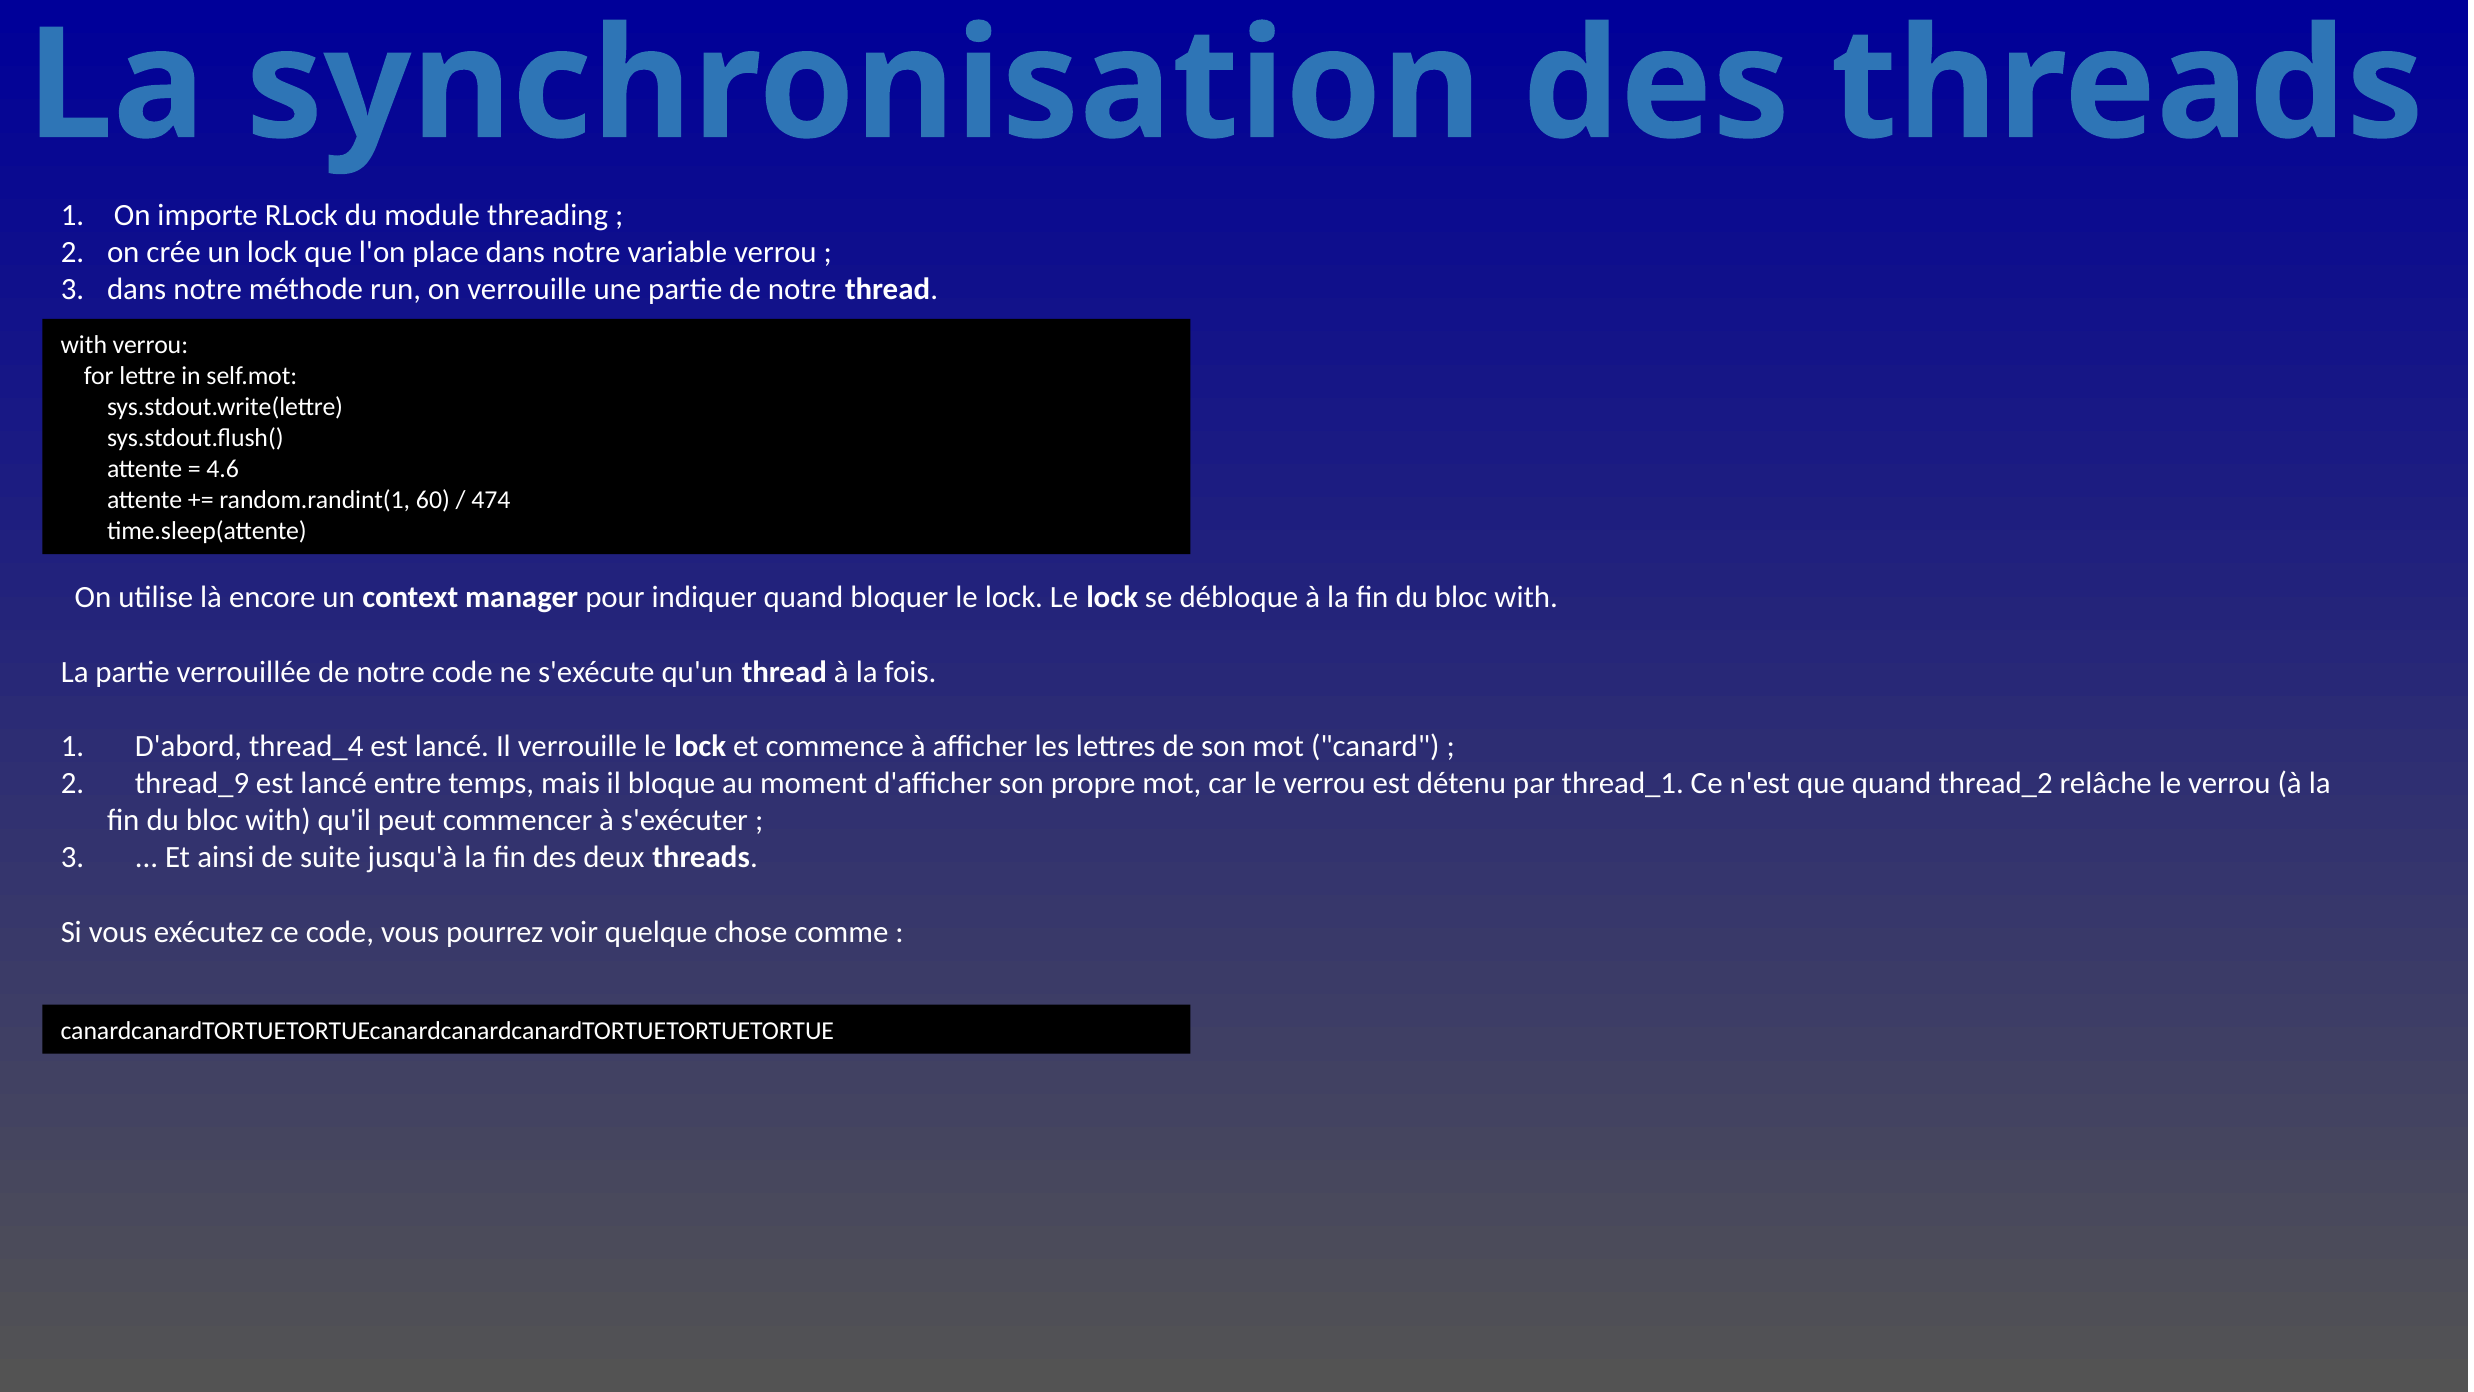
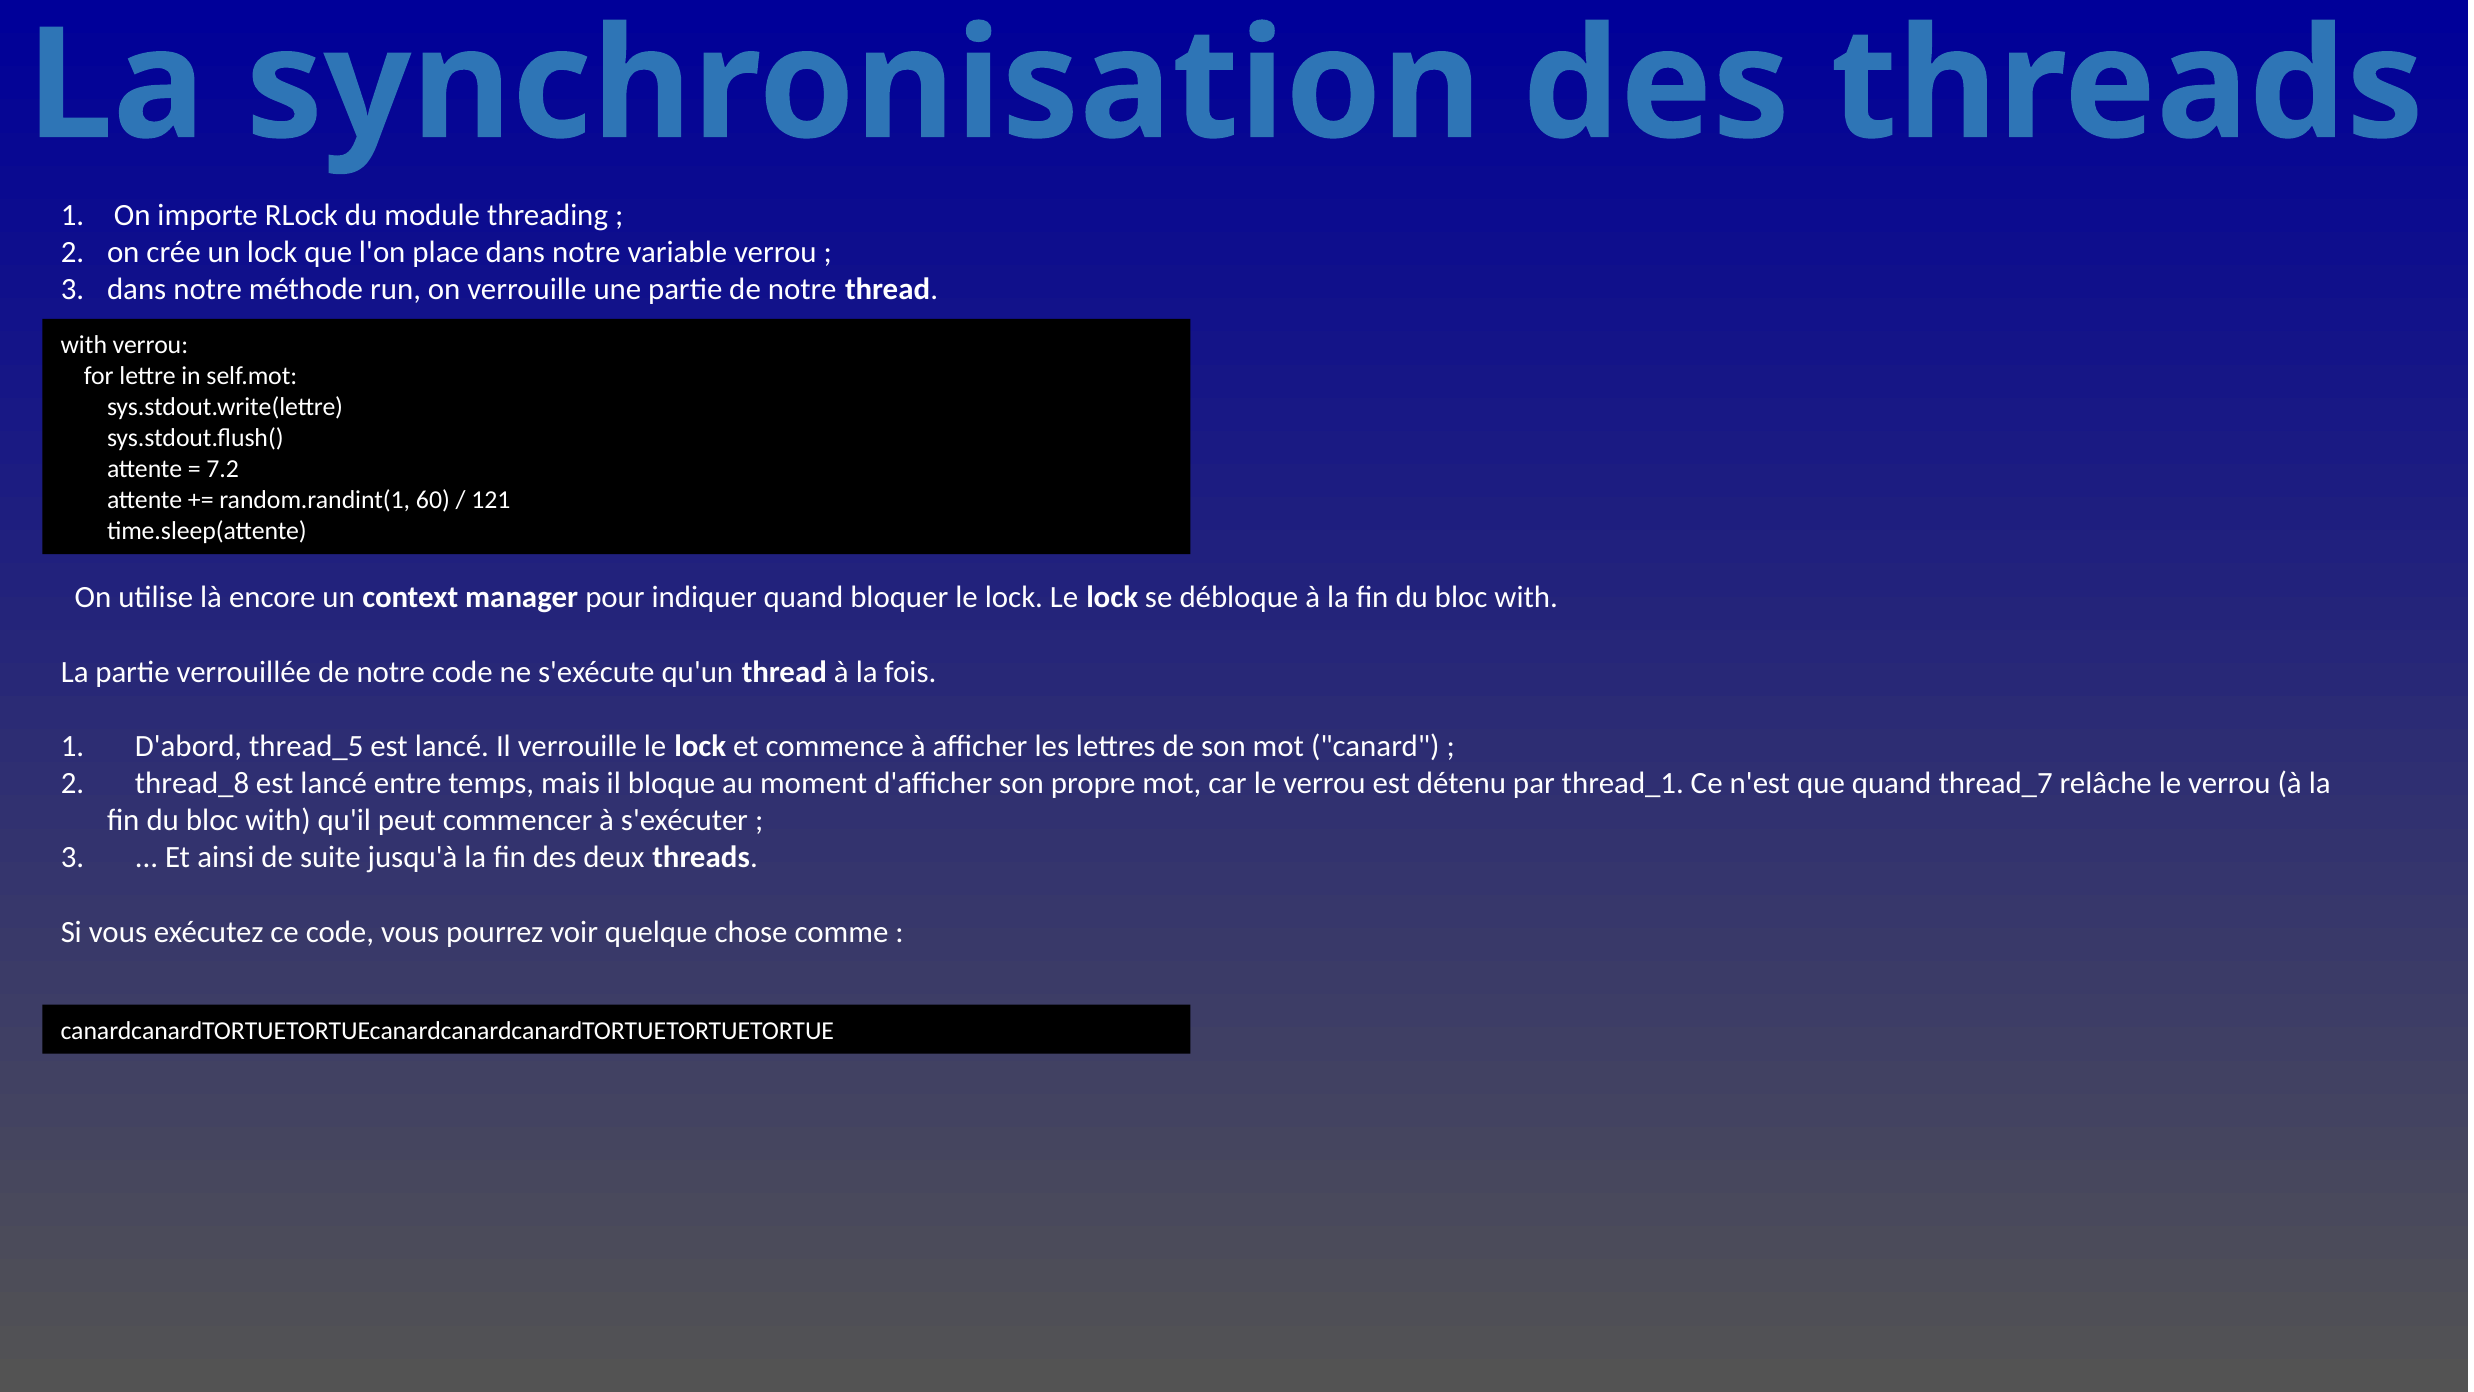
4.6: 4.6 -> 7.2
474: 474 -> 121
thread_4: thread_4 -> thread_5
thread_9: thread_9 -> thread_8
thread_2: thread_2 -> thread_7
